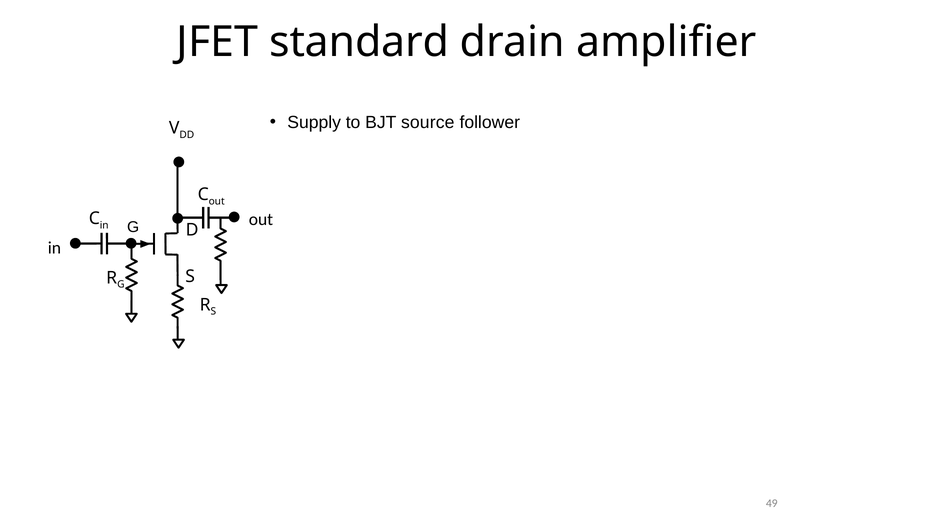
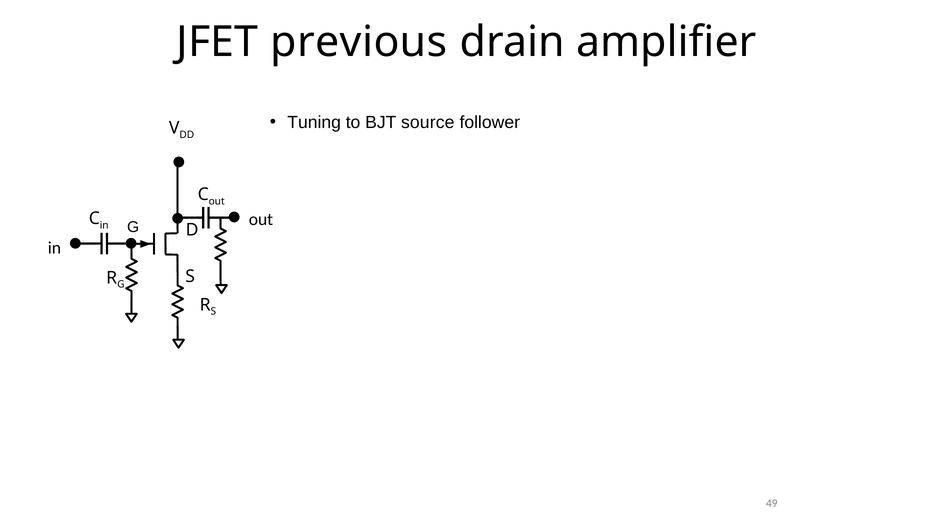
standard: standard -> previous
Supply: Supply -> Tuning
